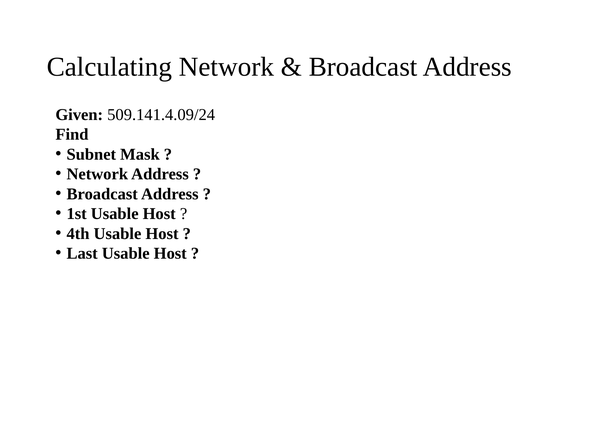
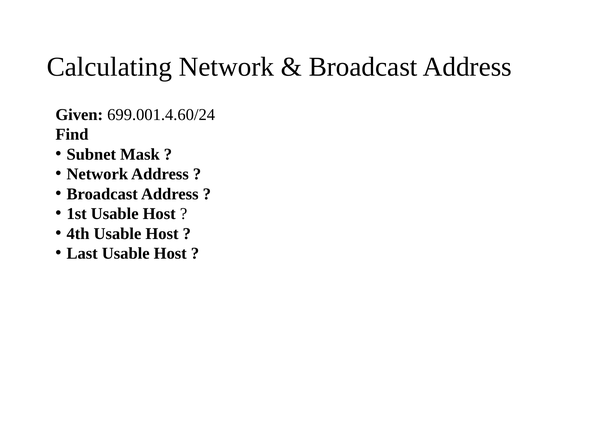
509.141.4.09/24: 509.141.4.09/24 -> 699.001.4.60/24
